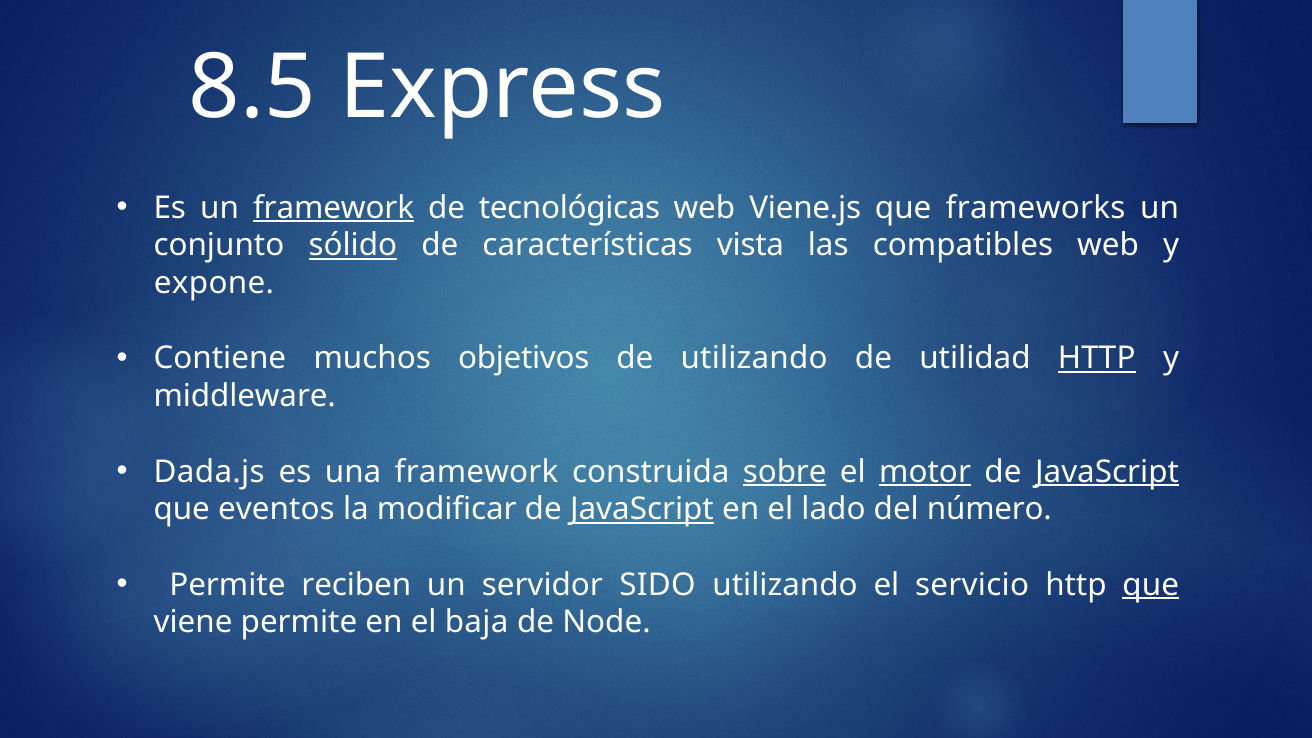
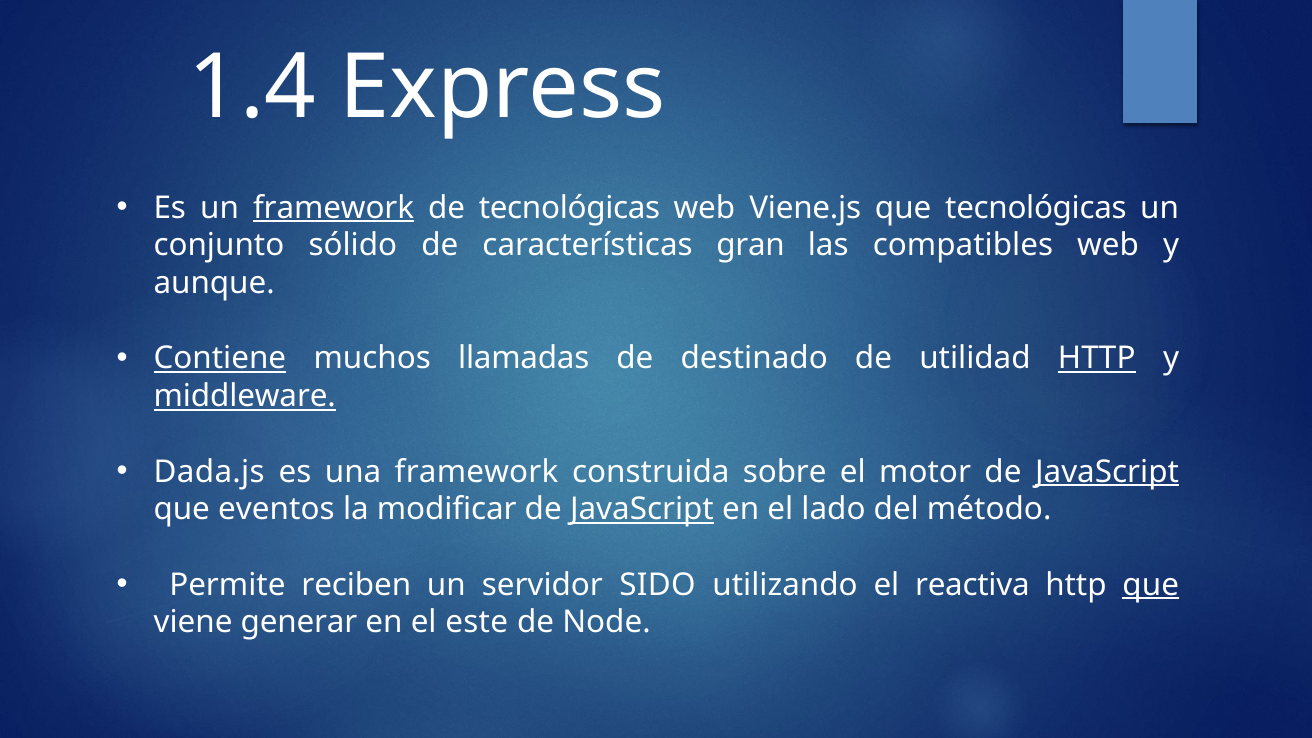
8.5: 8.5 -> 1.4
que frameworks: frameworks -> tecnológicas
sólido underline: present -> none
vista: vista -> gran
expone: expone -> aunque
Contiene underline: none -> present
objetivos: objetivos -> llamadas
de utilizando: utilizando -> destinado
middleware underline: none -> present
sobre underline: present -> none
motor underline: present -> none
número: número -> método
servicio: servicio -> reactiva
viene permite: permite -> generar
baja: baja -> este
